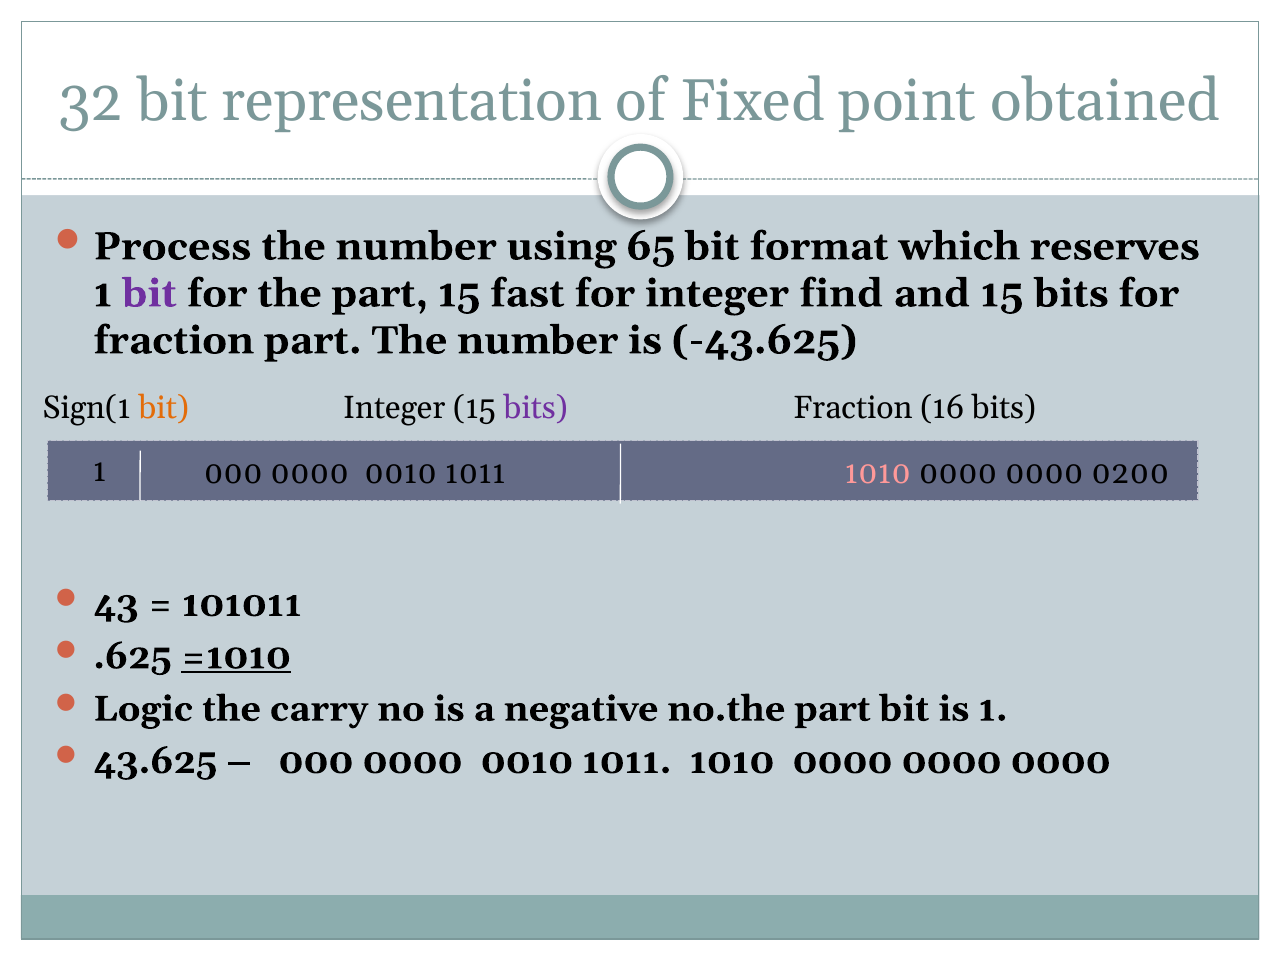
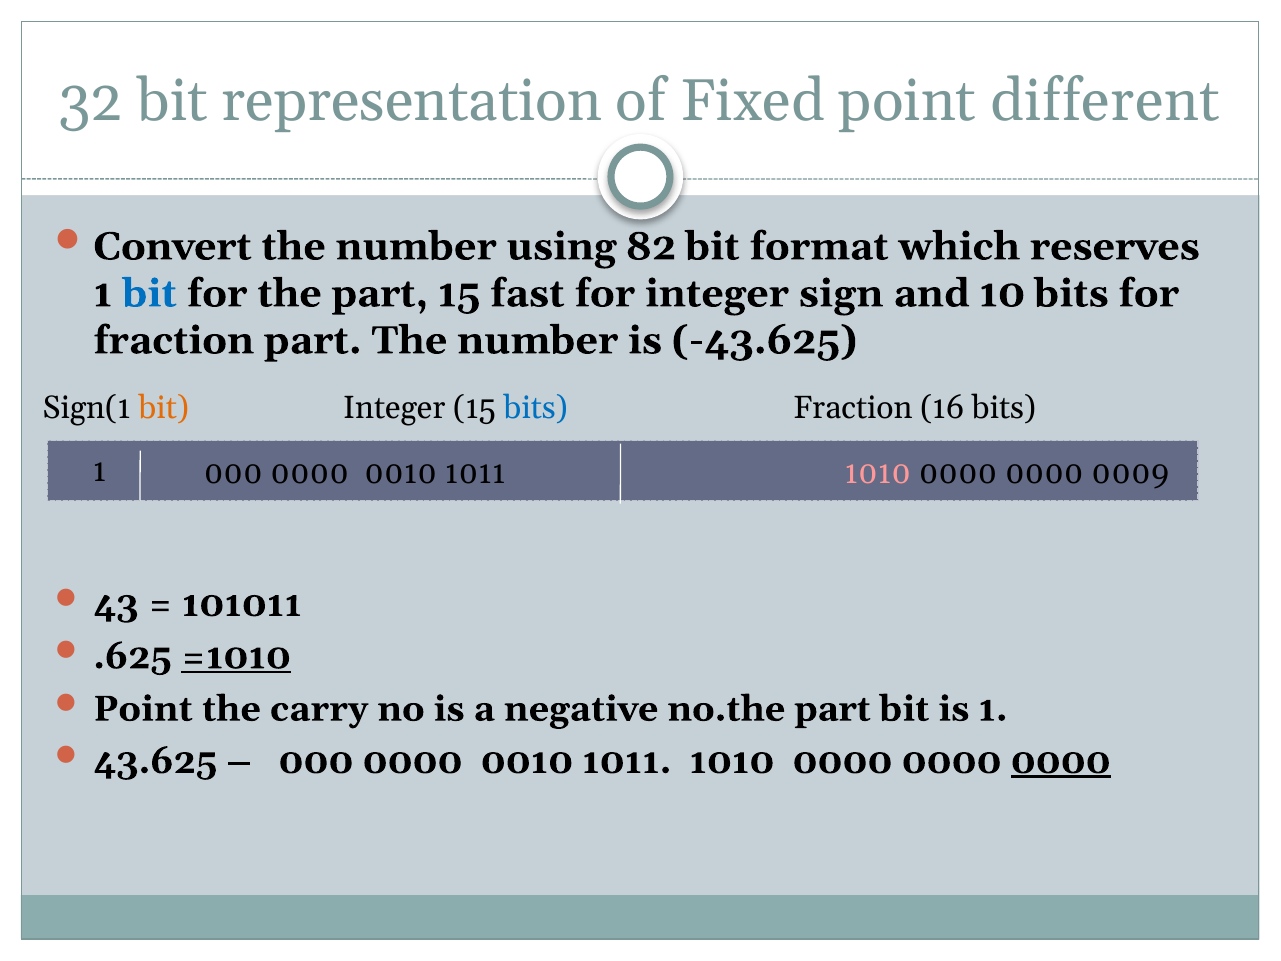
obtained: obtained -> different
Process: Process -> Convert
65: 65 -> 82
bit at (150, 293) colour: purple -> blue
find: find -> sign
and 15: 15 -> 10
bits at (536, 408) colour: purple -> blue
0200: 0200 -> 0009
Logic at (143, 709): Logic -> Point
0000 at (1061, 761) underline: none -> present
